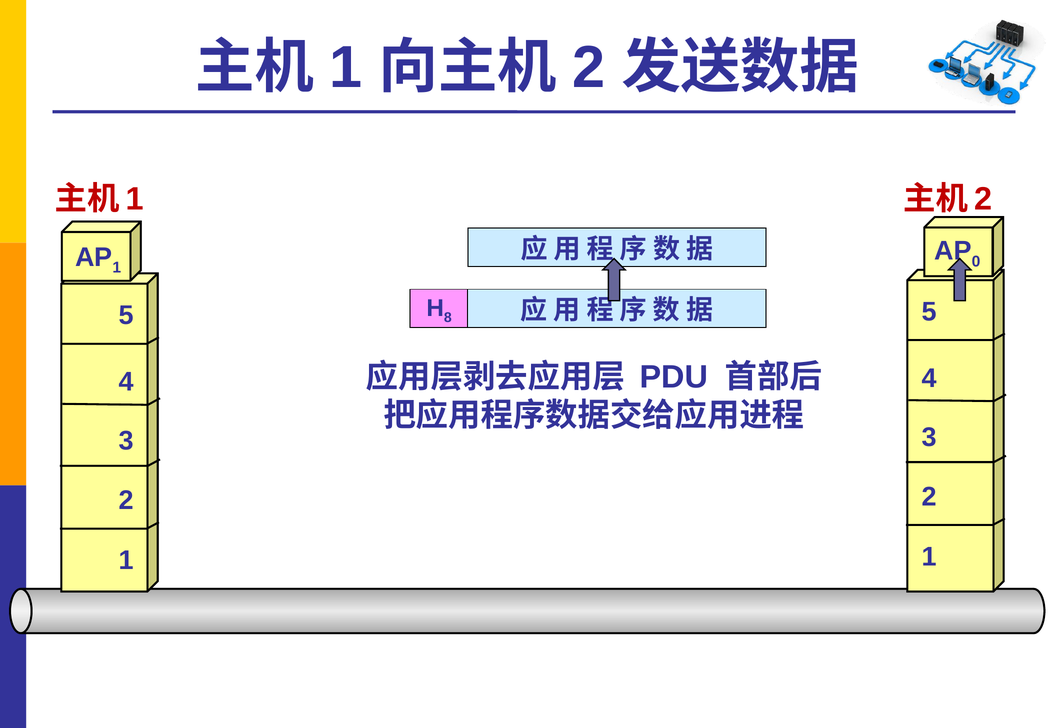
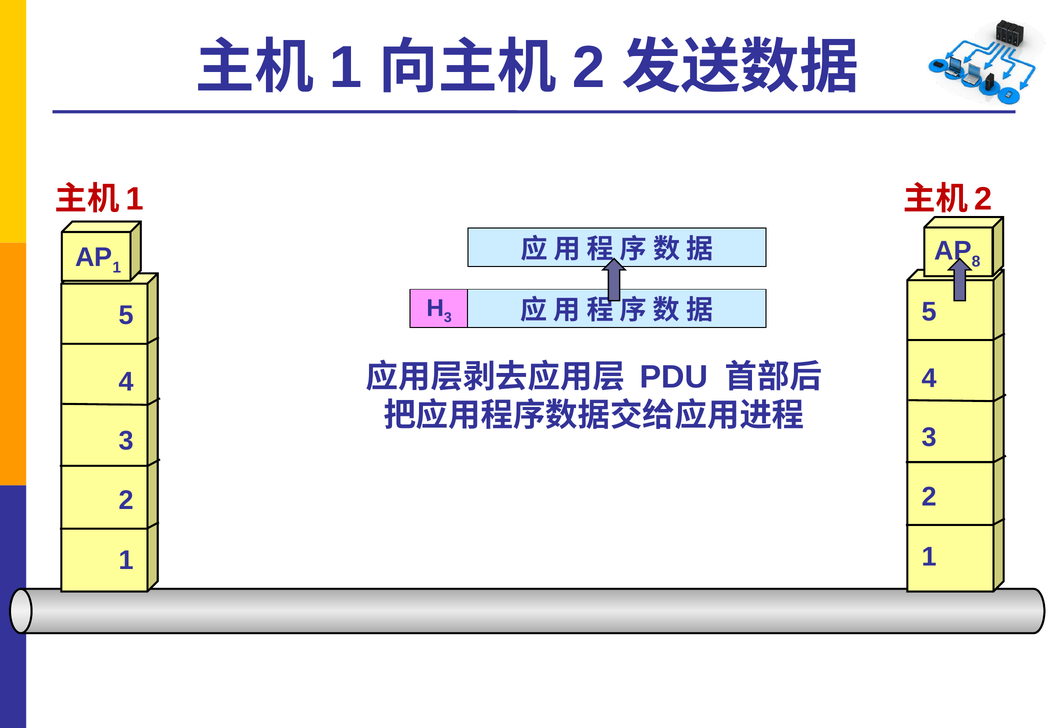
0: 0 -> 8
8 at (448, 318): 8 -> 3
